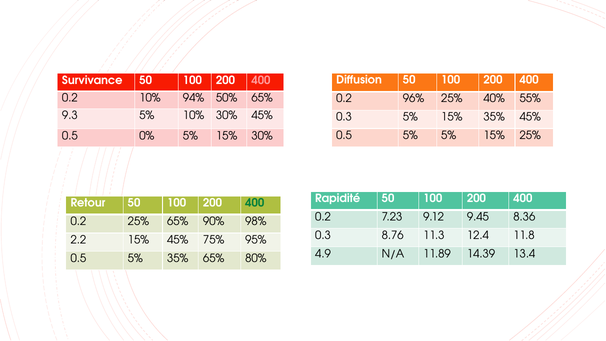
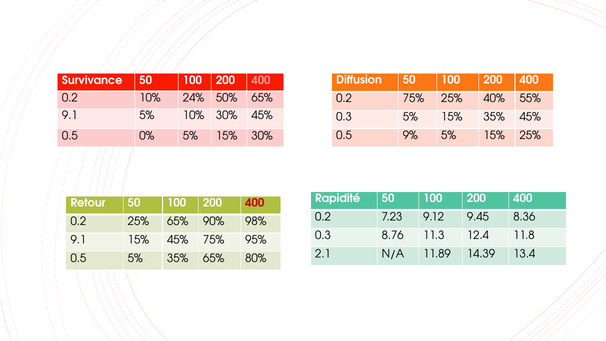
94%: 94% -> 24%
0.2 96%: 96% -> 75%
9.3 at (70, 115): 9.3 -> 9.1
5% at (410, 135): 5% -> 9%
400 at (255, 203) colour: green -> red
2.2 at (78, 240): 2.2 -> 9.1
4.9: 4.9 -> 2.1
